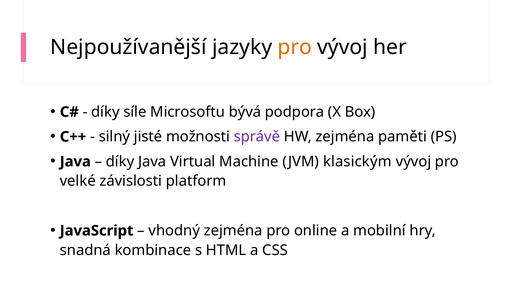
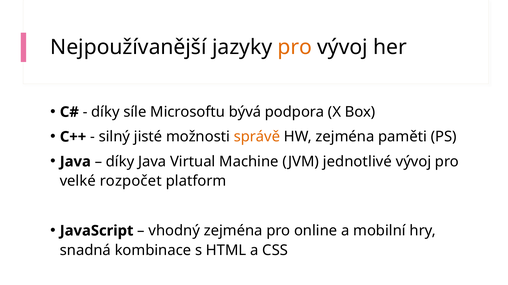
správě colour: purple -> orange
klasickým: klasickým -> jednotlivé
závislosti: závislosti -> rozpočet
